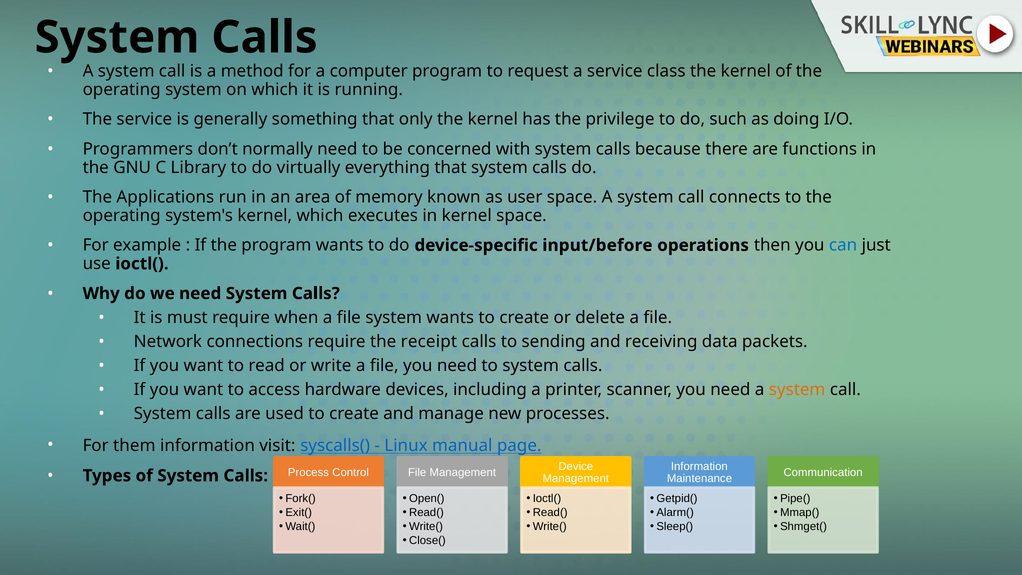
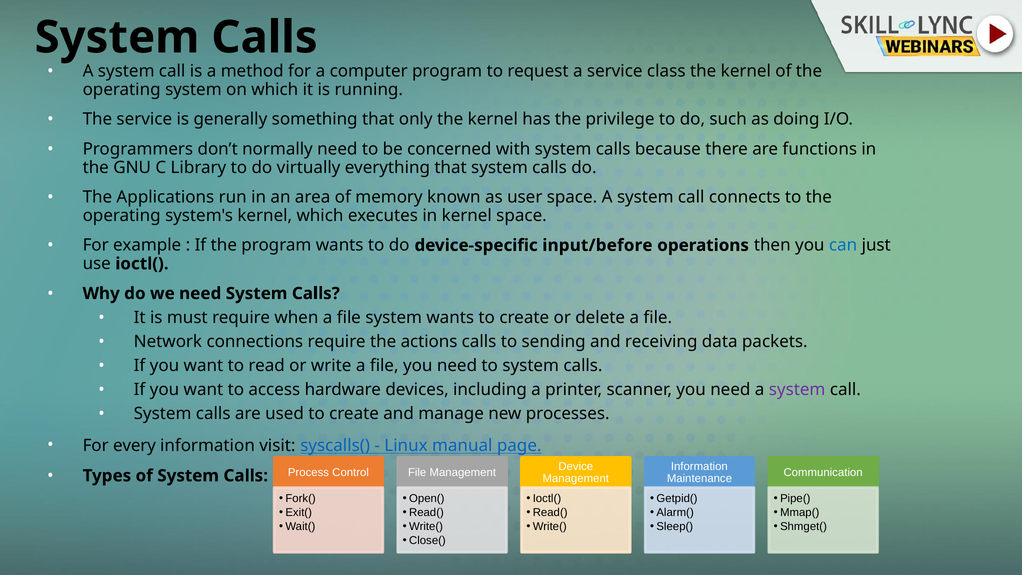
receipt: receipt -> actions
system at (797, 390) colour: orange -> purple
them: them -> every
